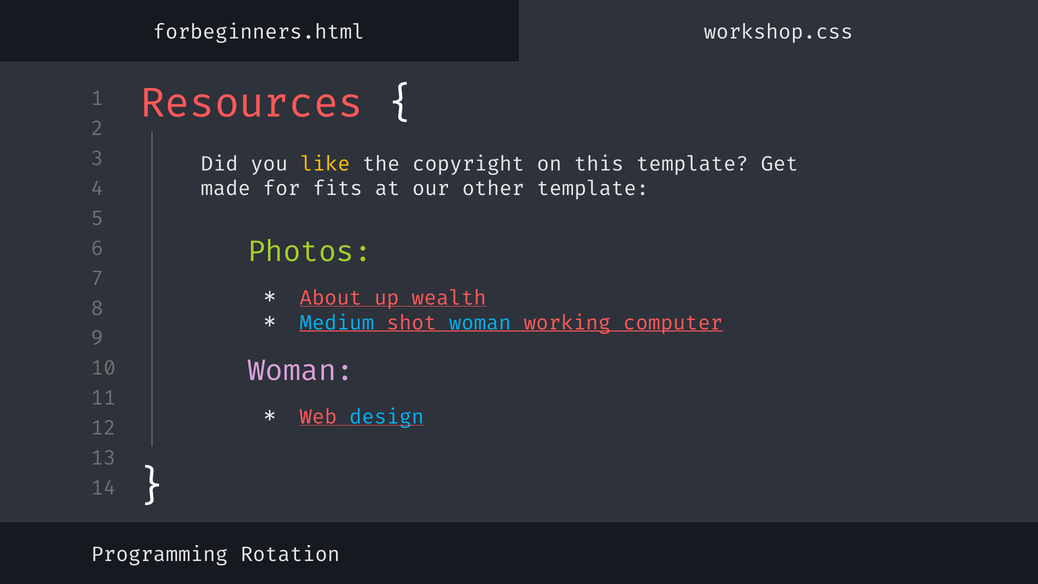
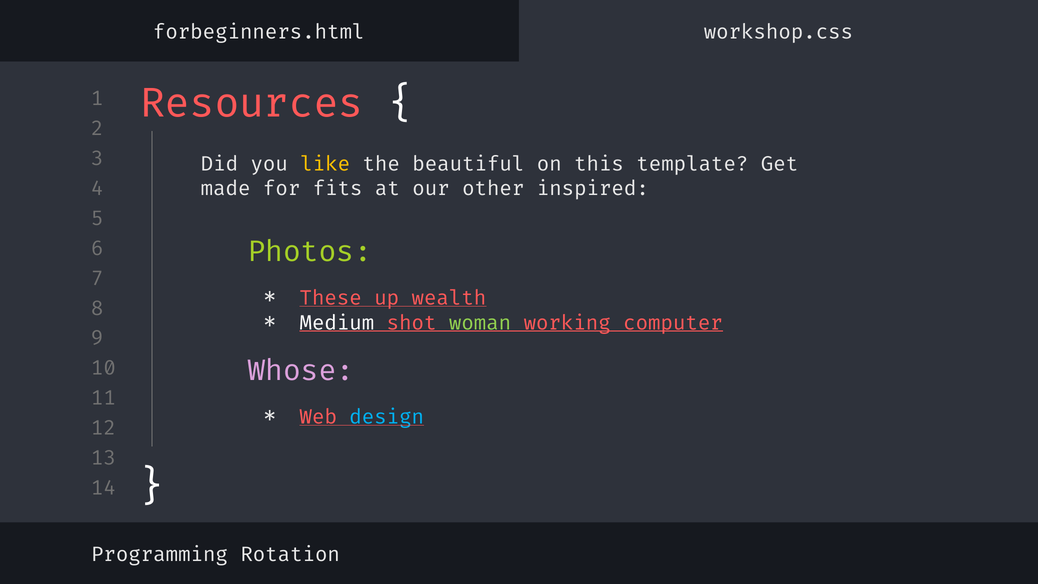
copyright: copyright -> beautiful
other template: template -> inspired
About: About -> These
Medium colour: light blue -> white
woman at (480, 323) colour: light blue -> light green
Woman at (301, 371): Woman -> Whose
